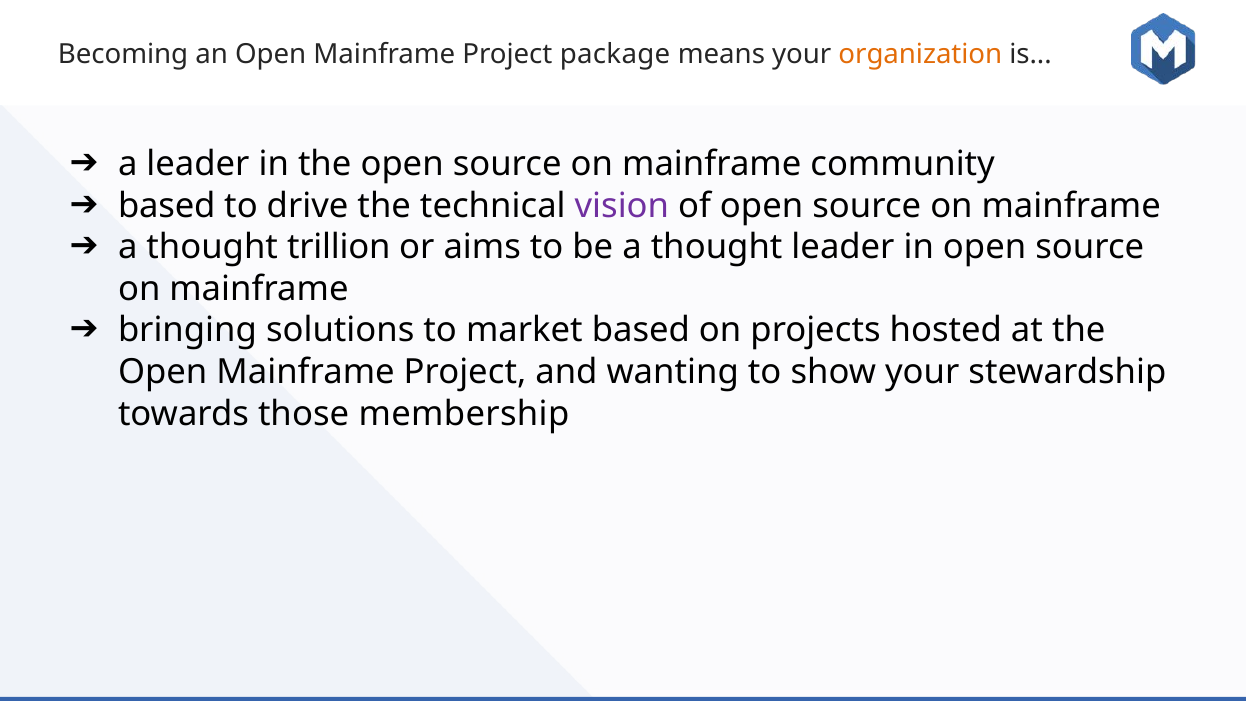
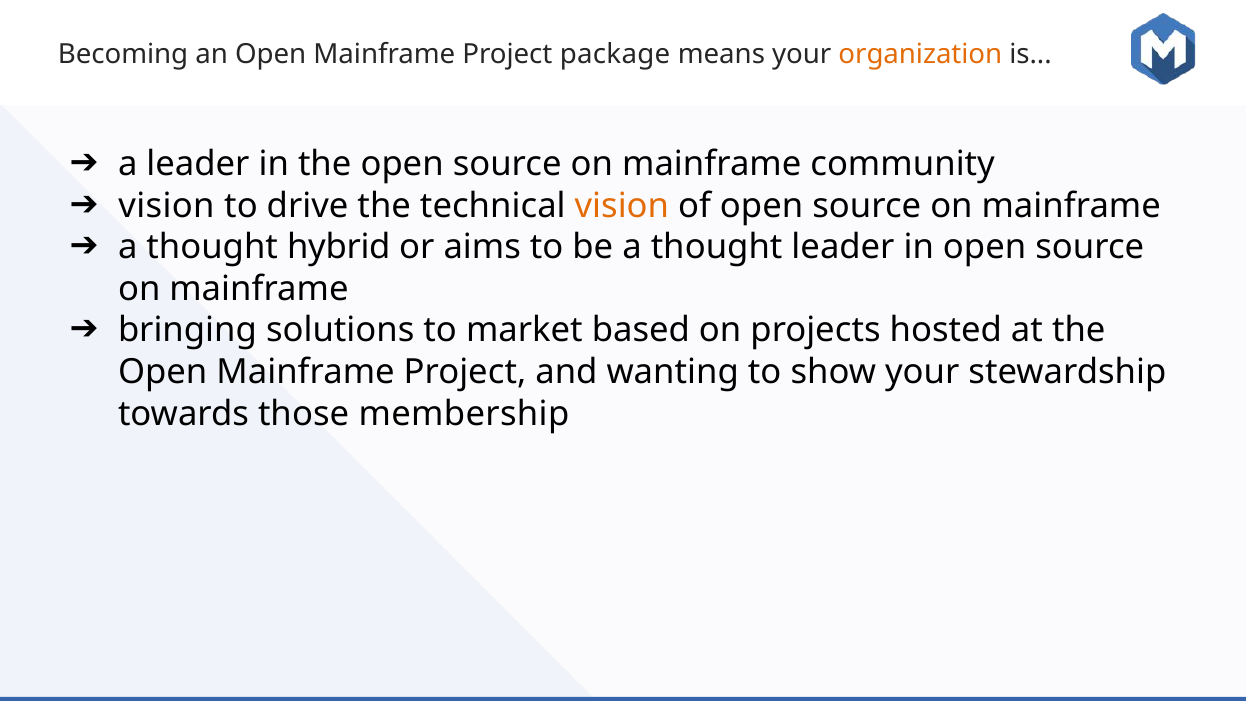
based at (167, 206): based -> vision
vision at (622, 206) colour: purple -> orange
trillion: trillion -> hybrid
